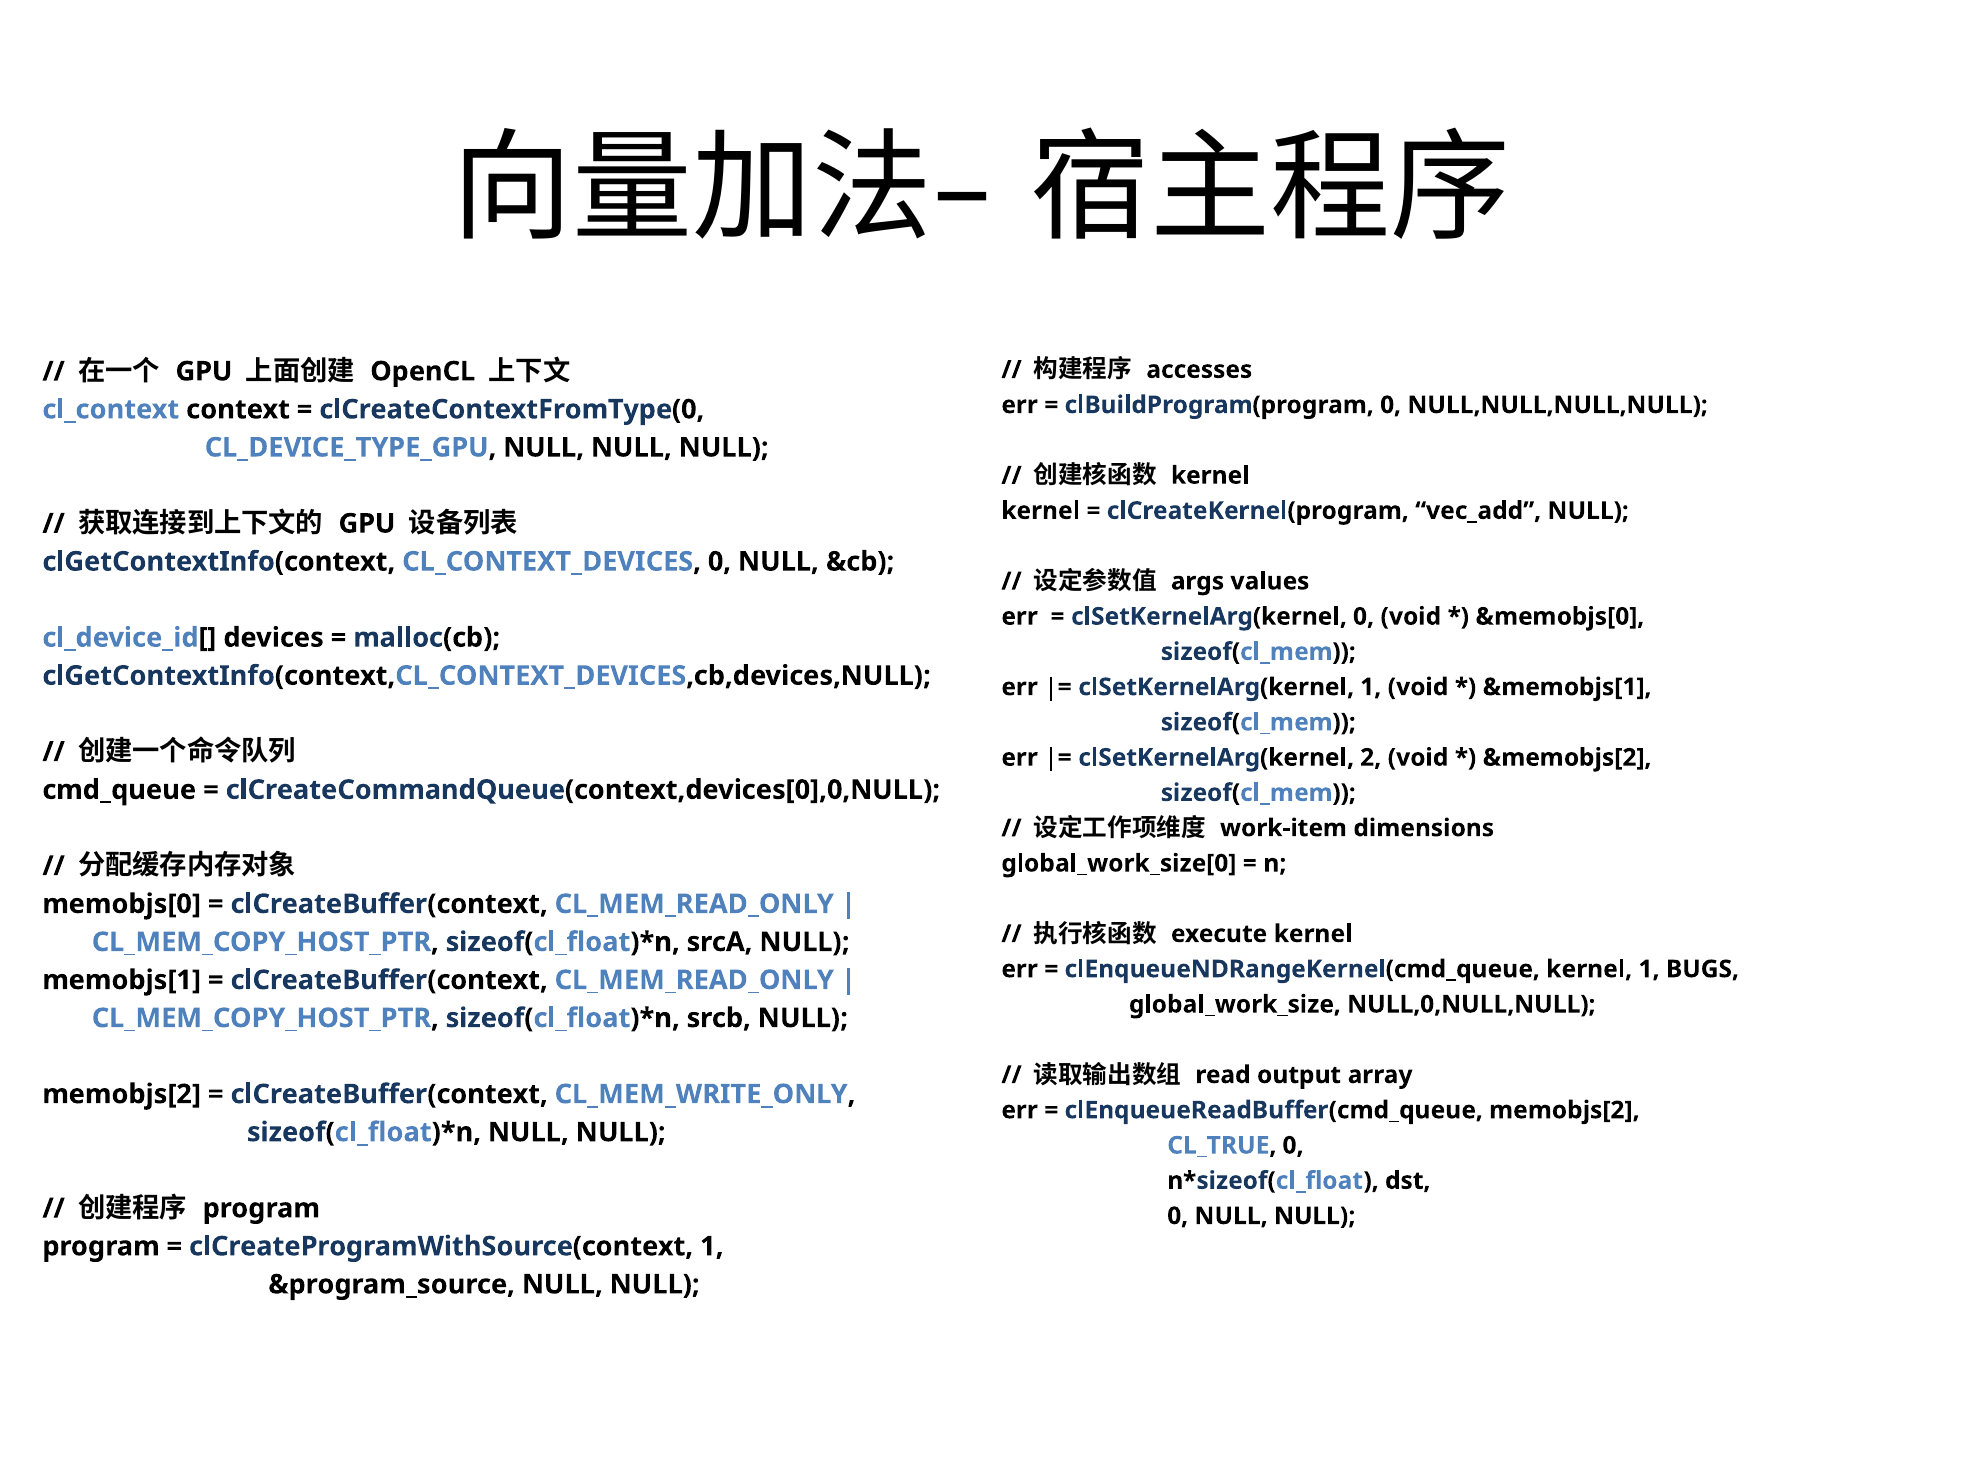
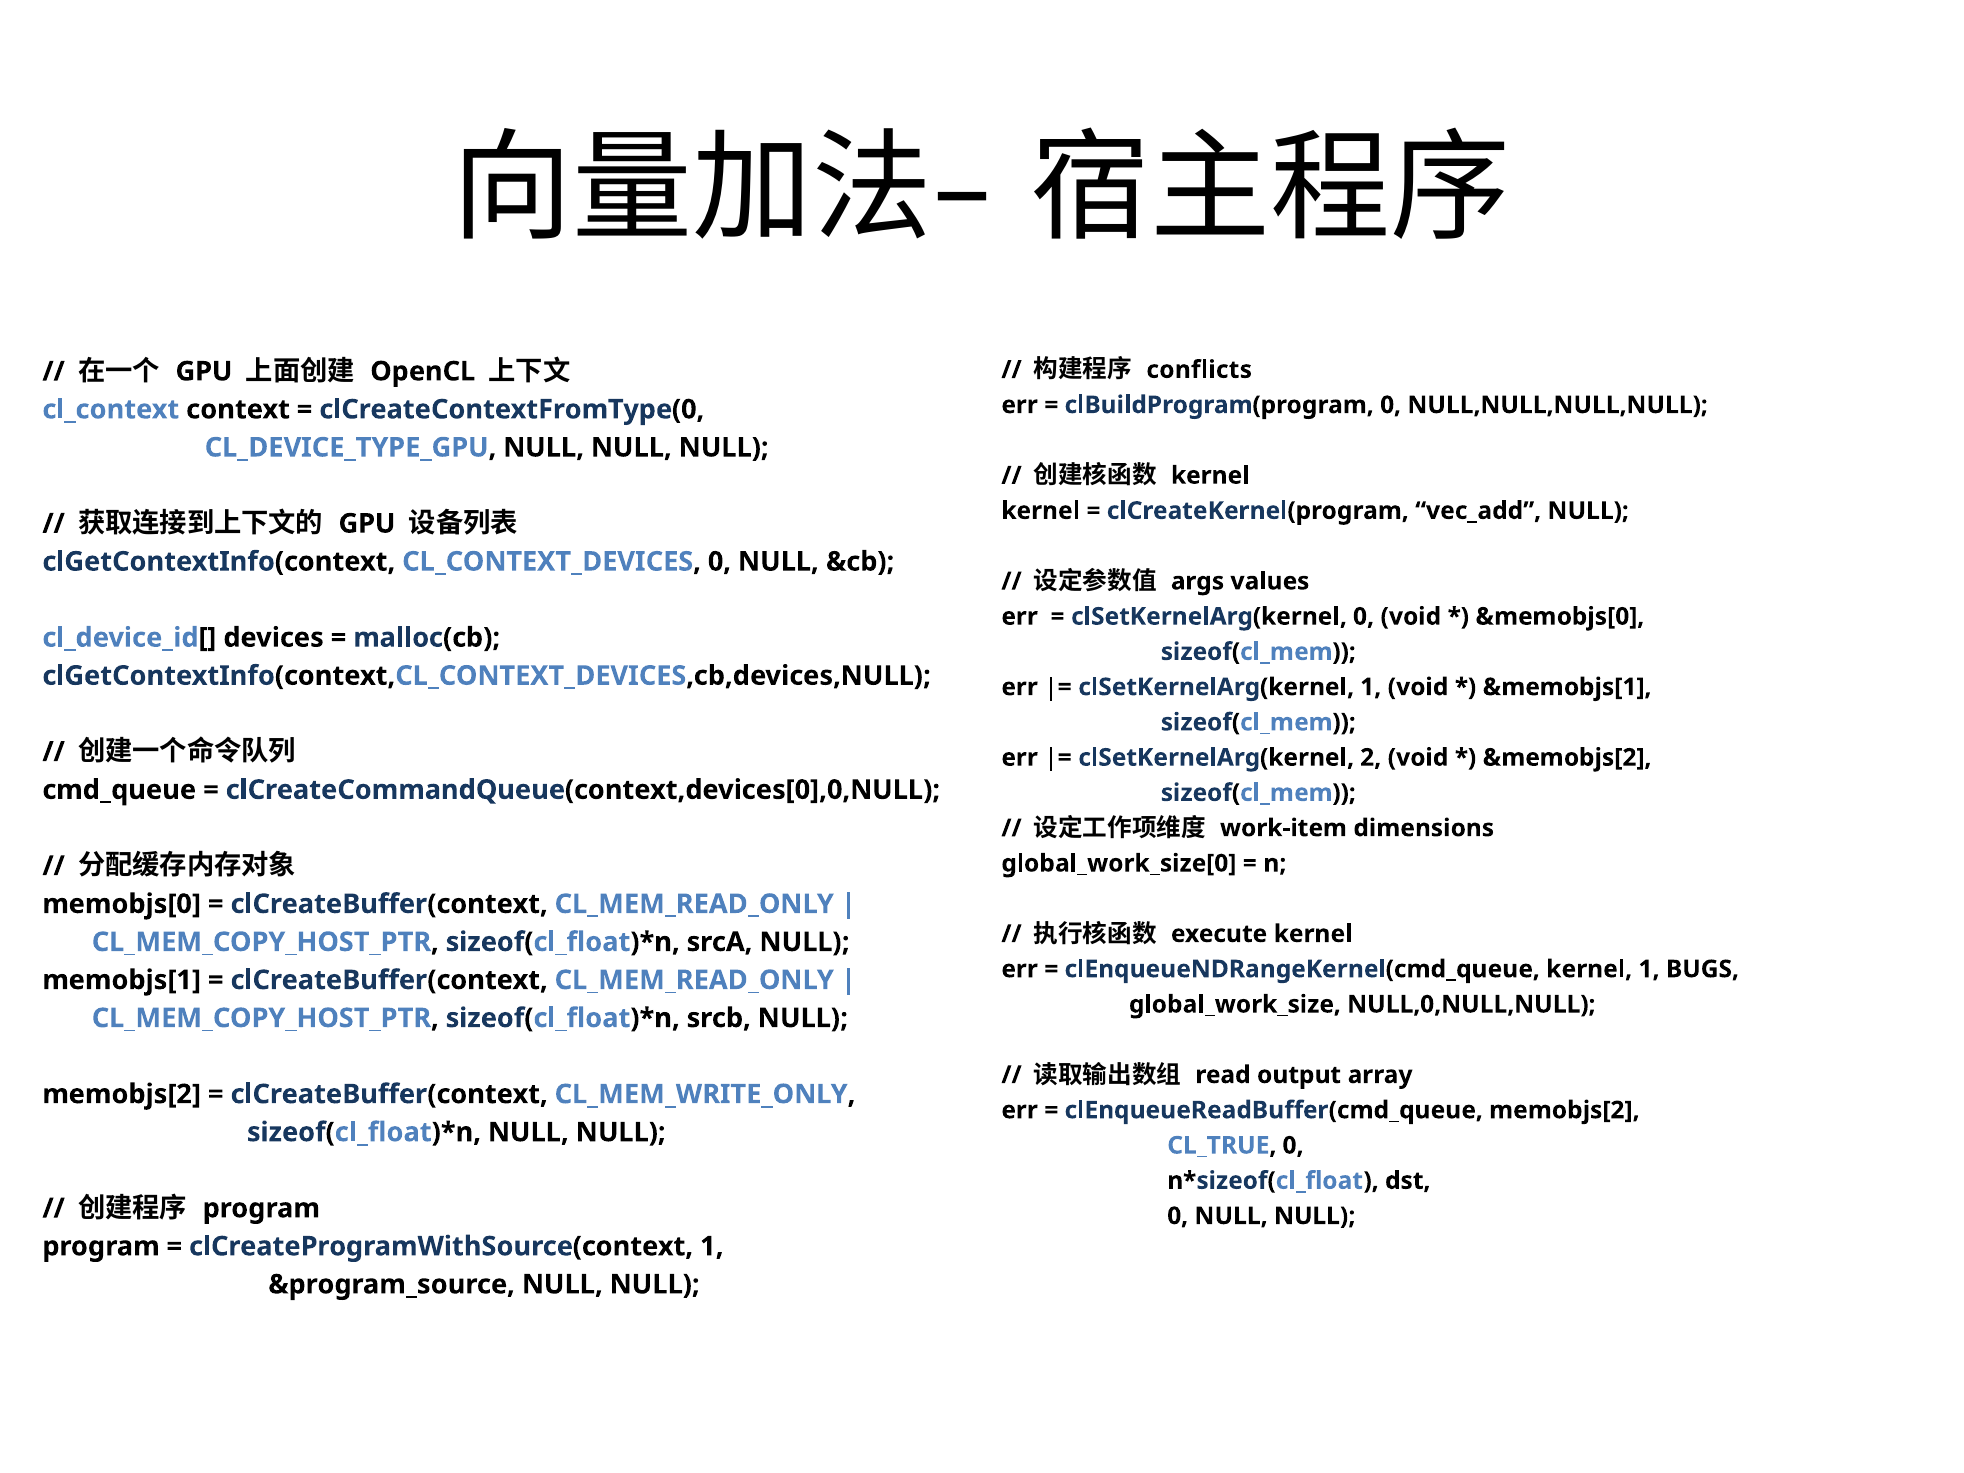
accesses: accesses -> conflicts
